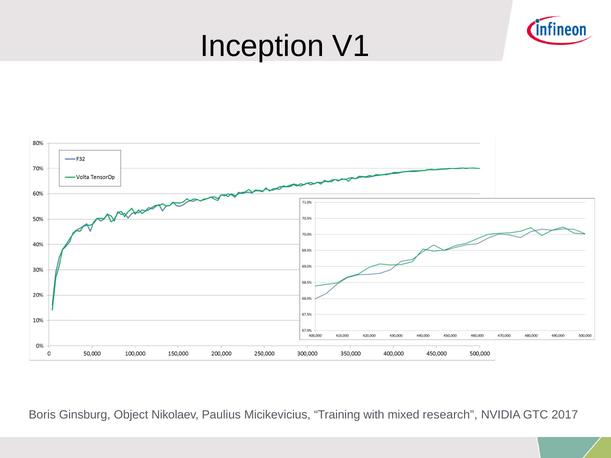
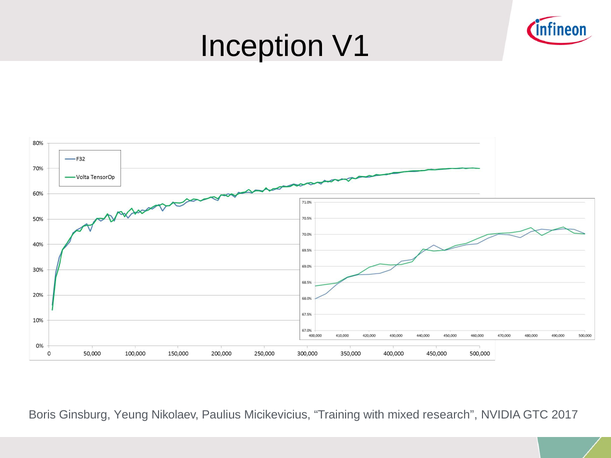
Object: Object -> Yeung
